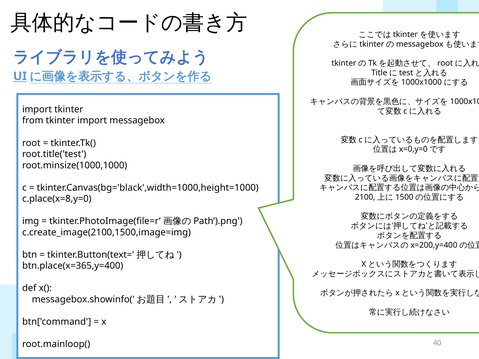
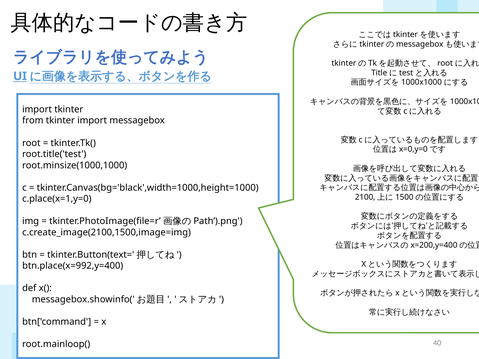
c.place(x=8,y=0: c.place(x=8,y=0 -> c.place(x=1,y=0
btn.place(x=365,y=400: btn.place(x=365,y=400 -> btn.place(x=992,y=400
